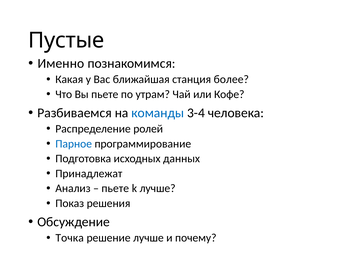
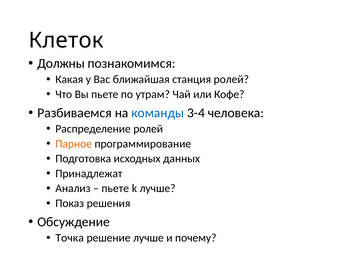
Пустые: Пустые -> Клеток
Именно: Именно -> Должны
станция более: более -> ролей
Парное colour: blue -> orange
